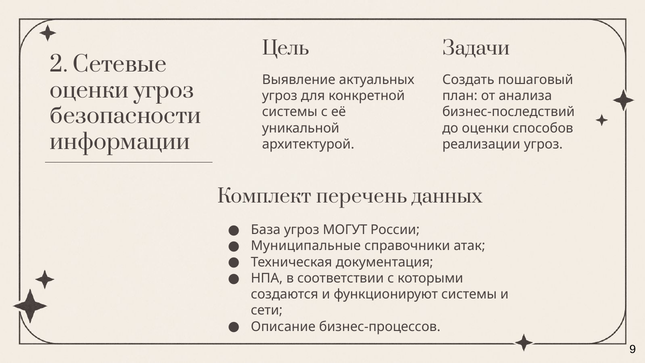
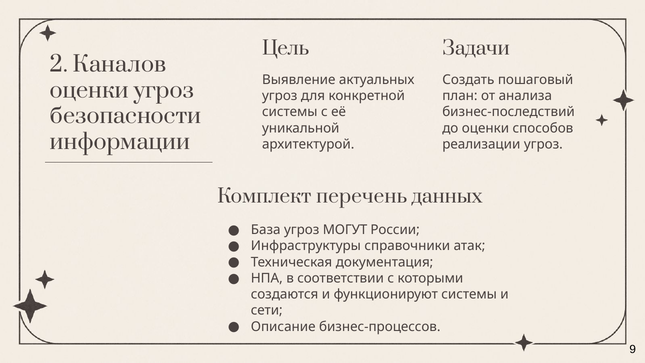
Сетевые: Сетевые -> Каналов
Муниципальные: Муниципальные -> Инфраструктуры
